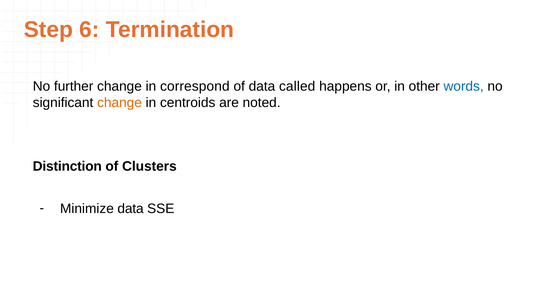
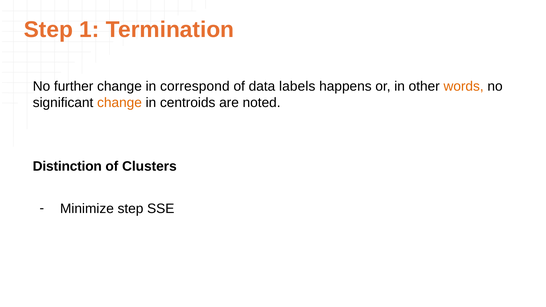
6: 6 -> 1
called: called -> labels
words colour: blue -> orange
Minimize data: data -> step
